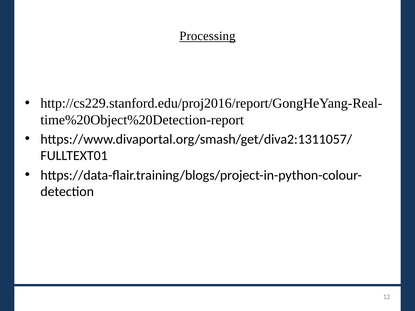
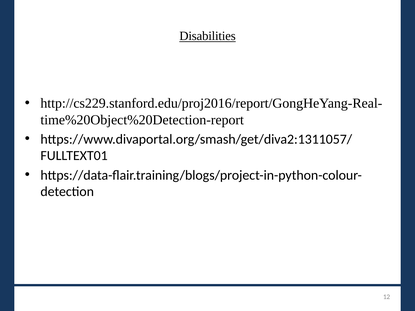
Processing: Processing -> Disabilities
